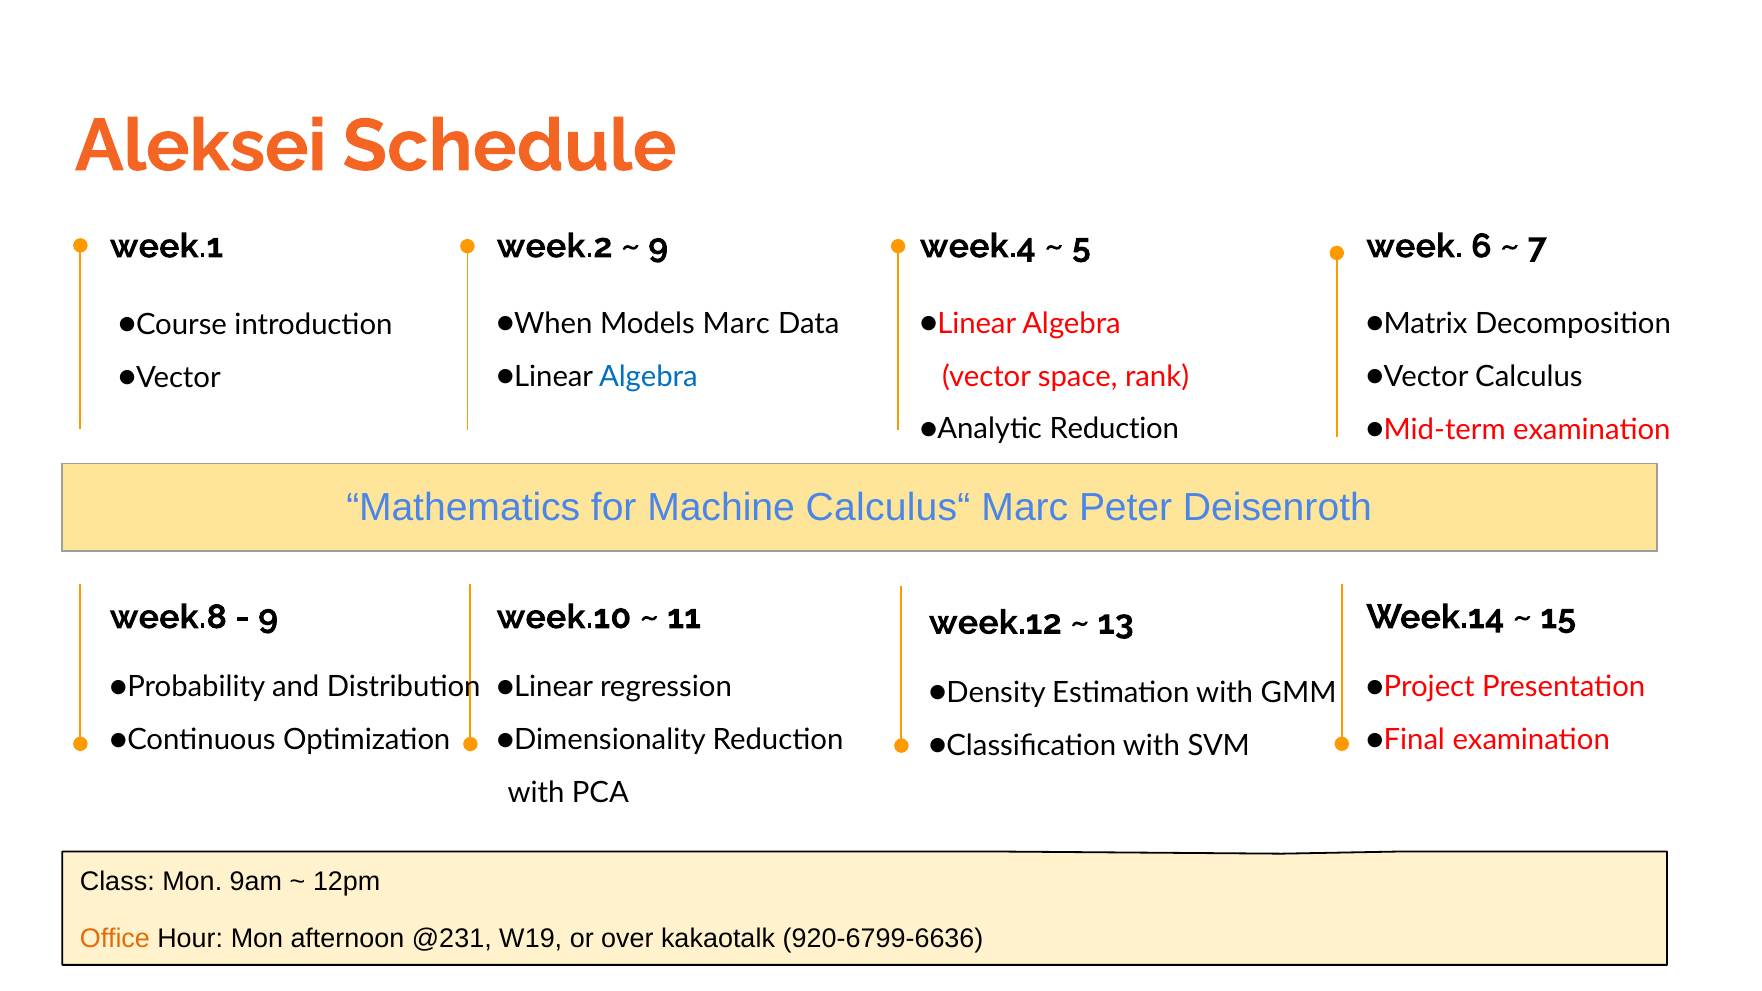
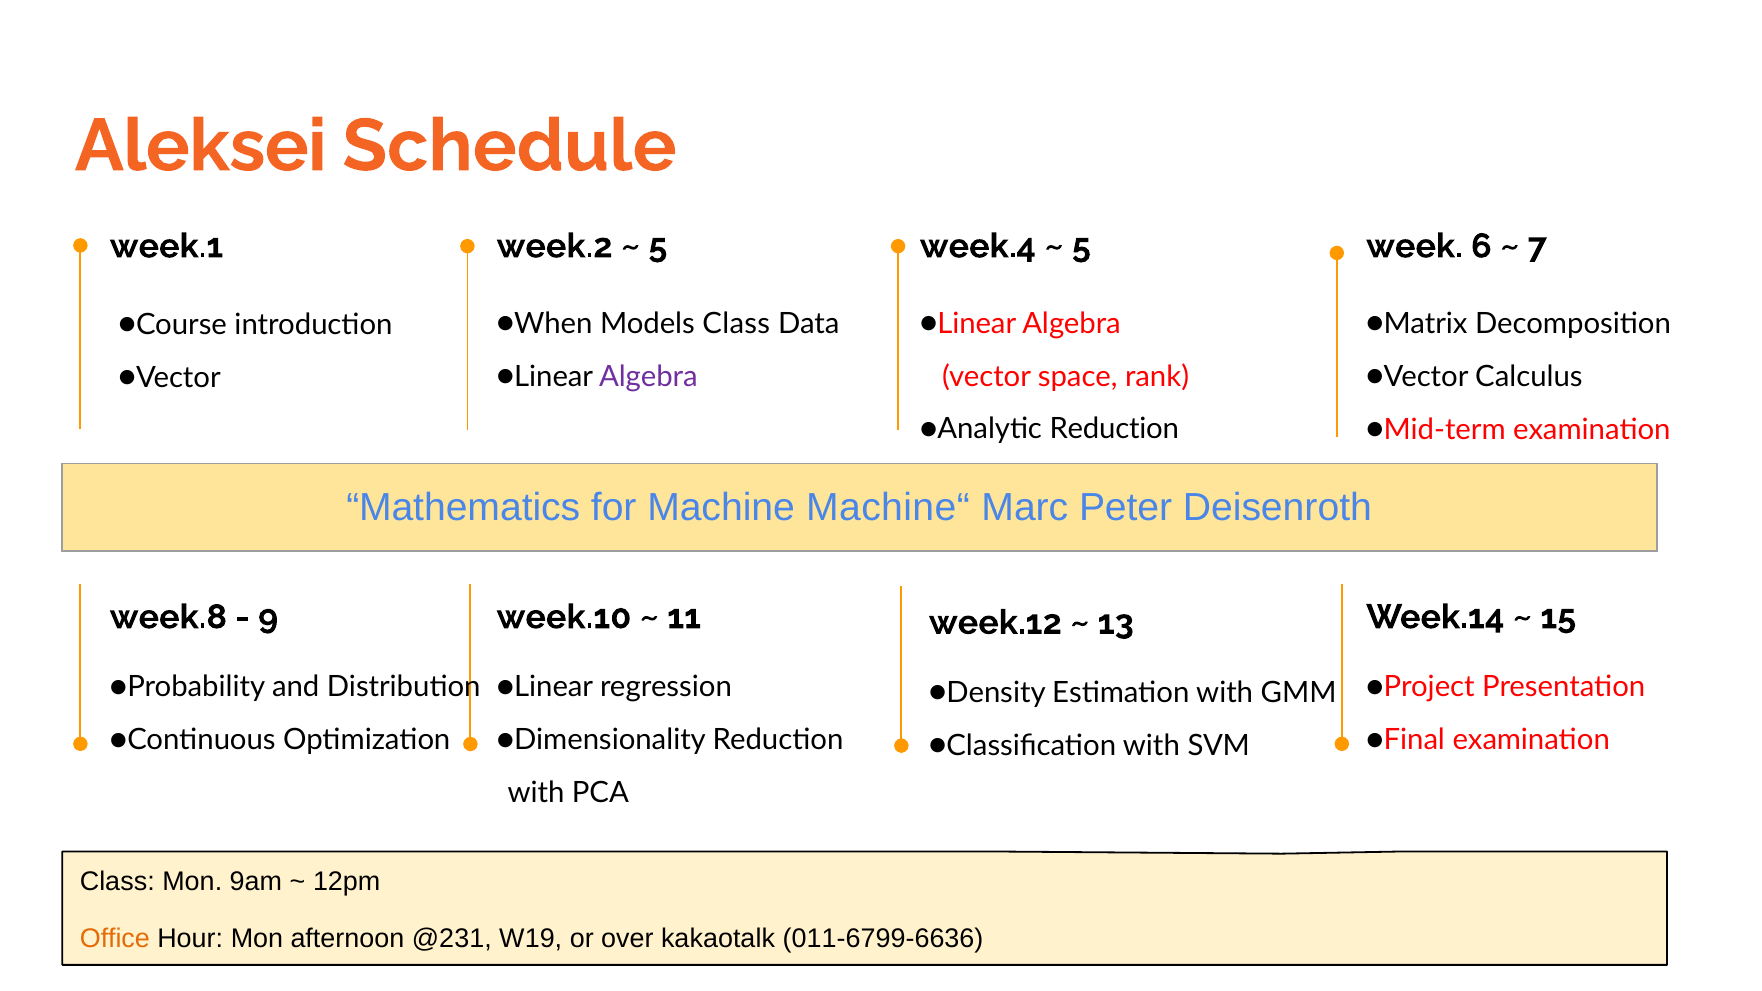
9 at (658, 246): 9 -> 5
Models Marc: Marc -> Class
Algebra at (648, 377) colour: blue -> purple
Calculus“: Calculus“ -> Machine“
920-6799-6636: 920-6799-6636 -> 011-6799-6636
